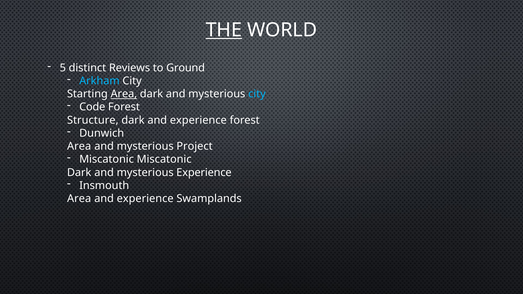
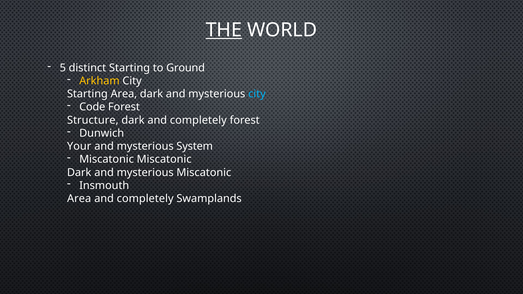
distinct Reviews: Reviews -> Starting
Arkham colour: light blue -> yellow
Area at (124, 94) underline: present -> none
dark and experience: experience -> completely
Area at (79, 146): Area -> Your
Project: Project -> System
mysterious Experience: Experience -> Miscatonic
experience at (145, 199): experience -> completely
